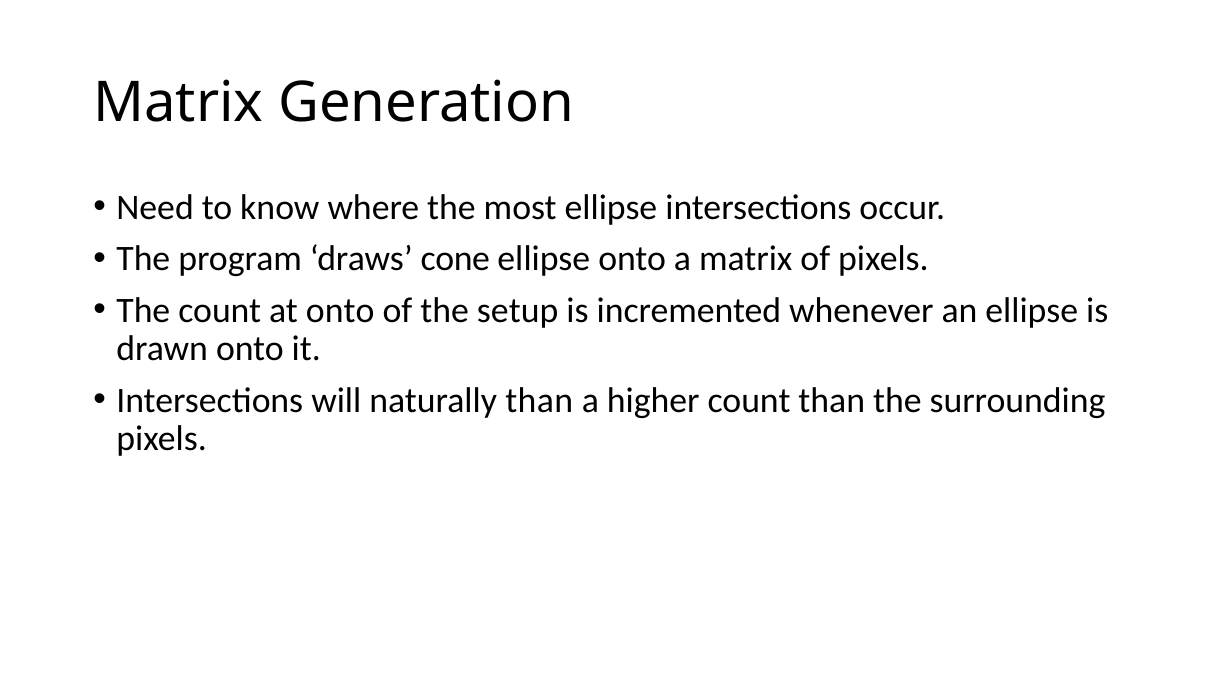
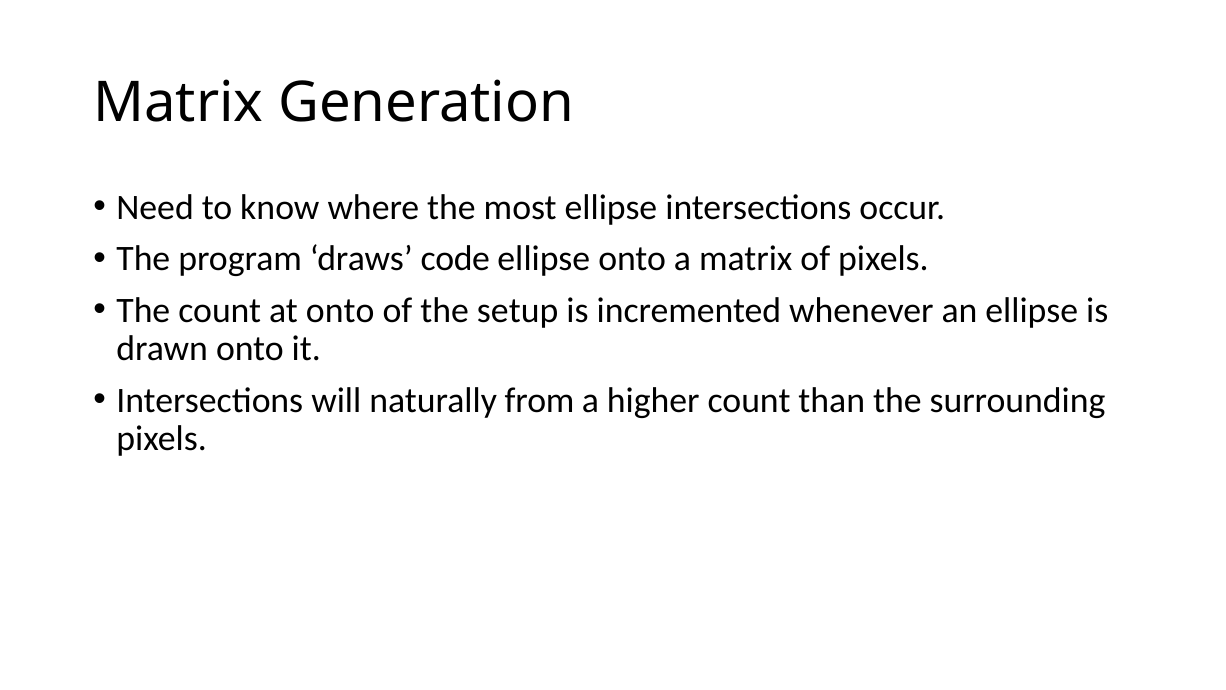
cone: cone -> code
naturally than: than -> from
